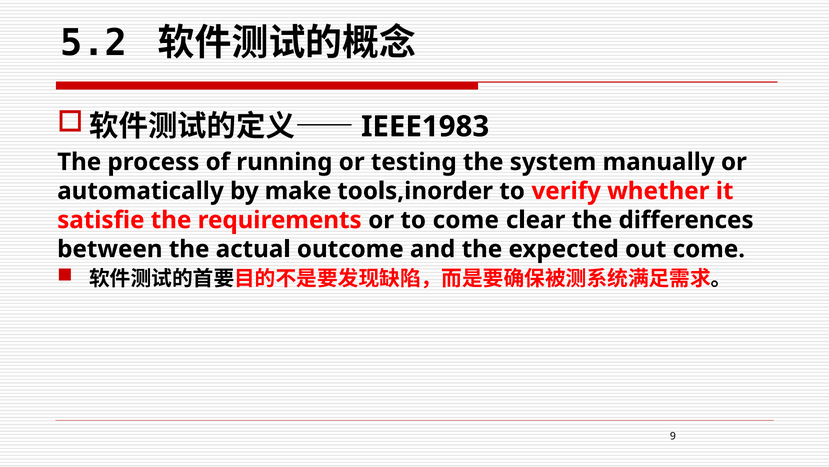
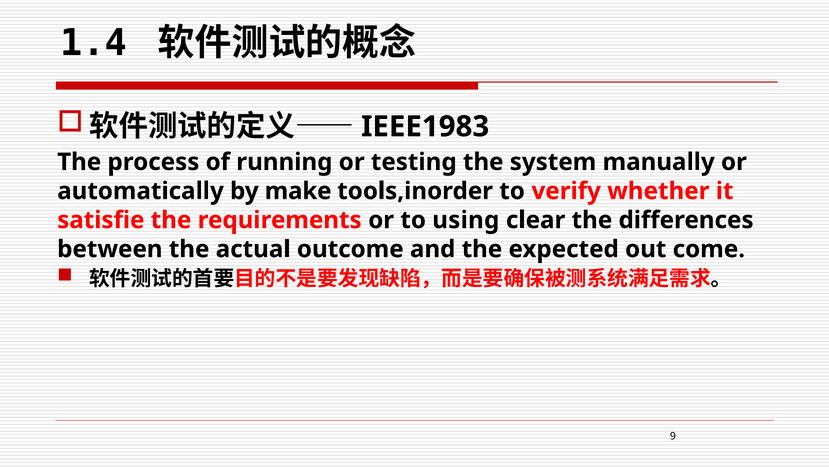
5.2: 5.2 -> 1.4
to come: come -> using
